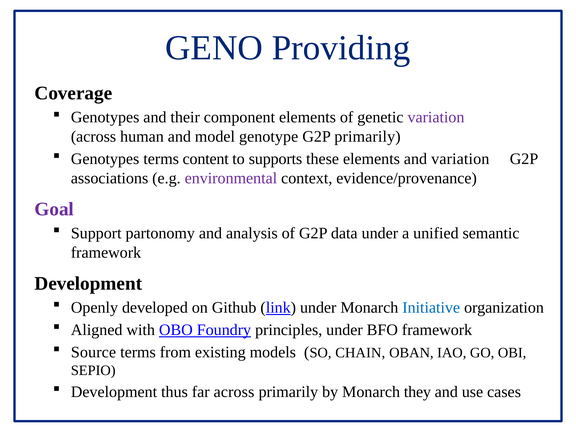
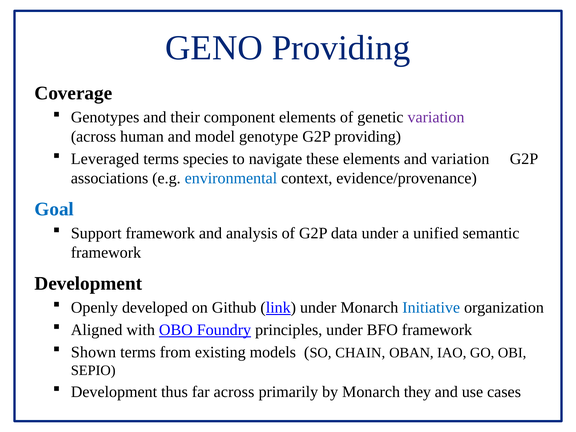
G2P primarily: primarily -> providing
Genotypes at (105, 159): Genotypes -> Leveraged
content: content -> species
supports: supports -> navigate
environmental colour: purple -> blue
Goal colour: purple -> blue
Support partonomy: partonomy -> framework
Source: Source -> Shown
